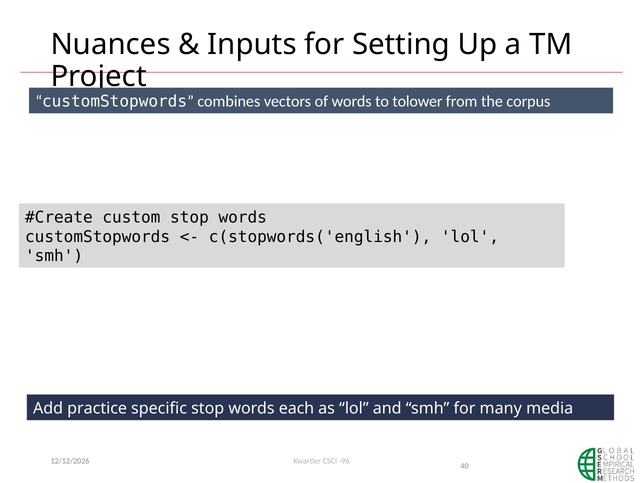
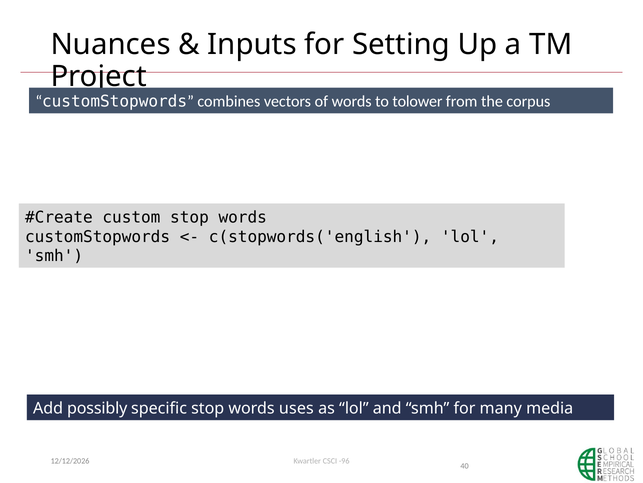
practice: practice -> possibly
each: each -> uses
